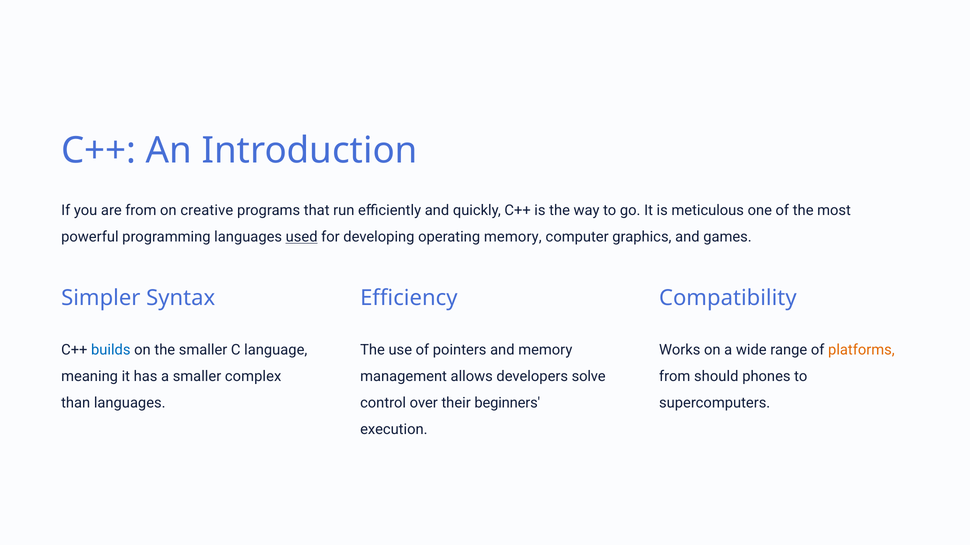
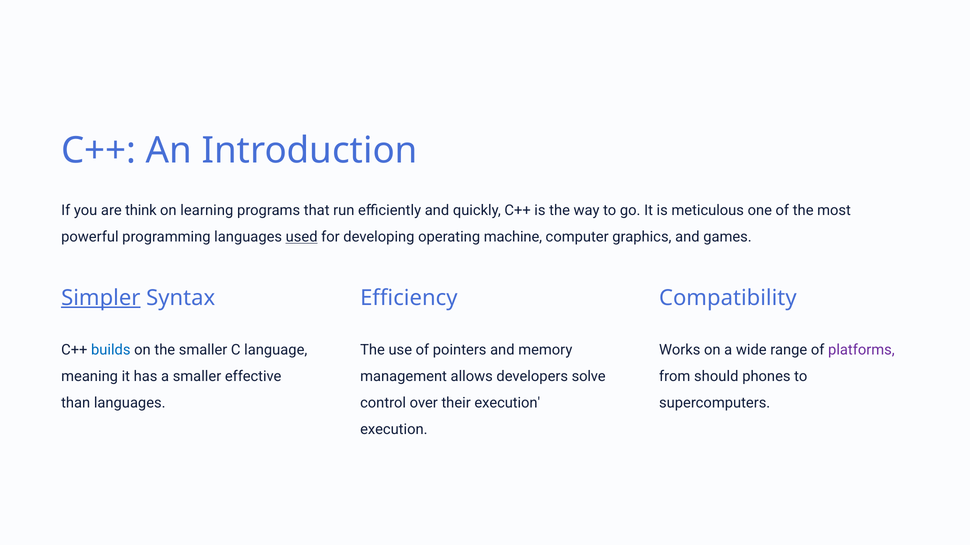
are from: from -> think
creative: creative -> learning
operating memory: memory -> machine
Simpler underline: none -> present
platforms colour: orange -> purple
complex: complex -> effective
their beginners: beginners -> execution
